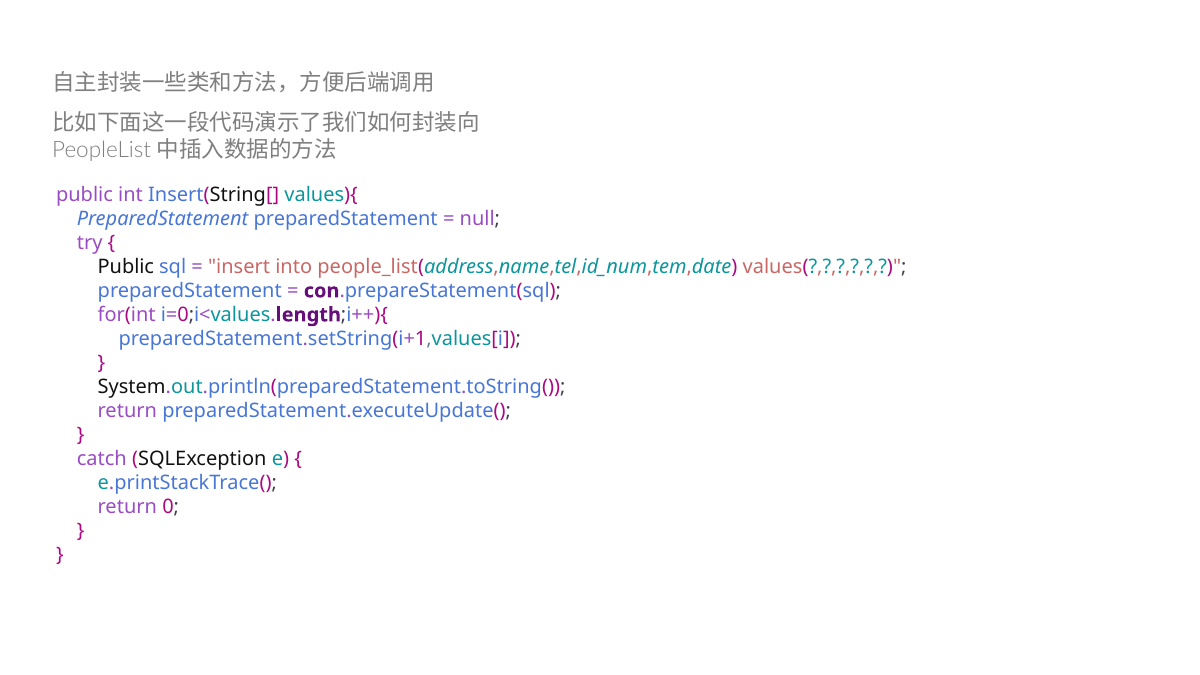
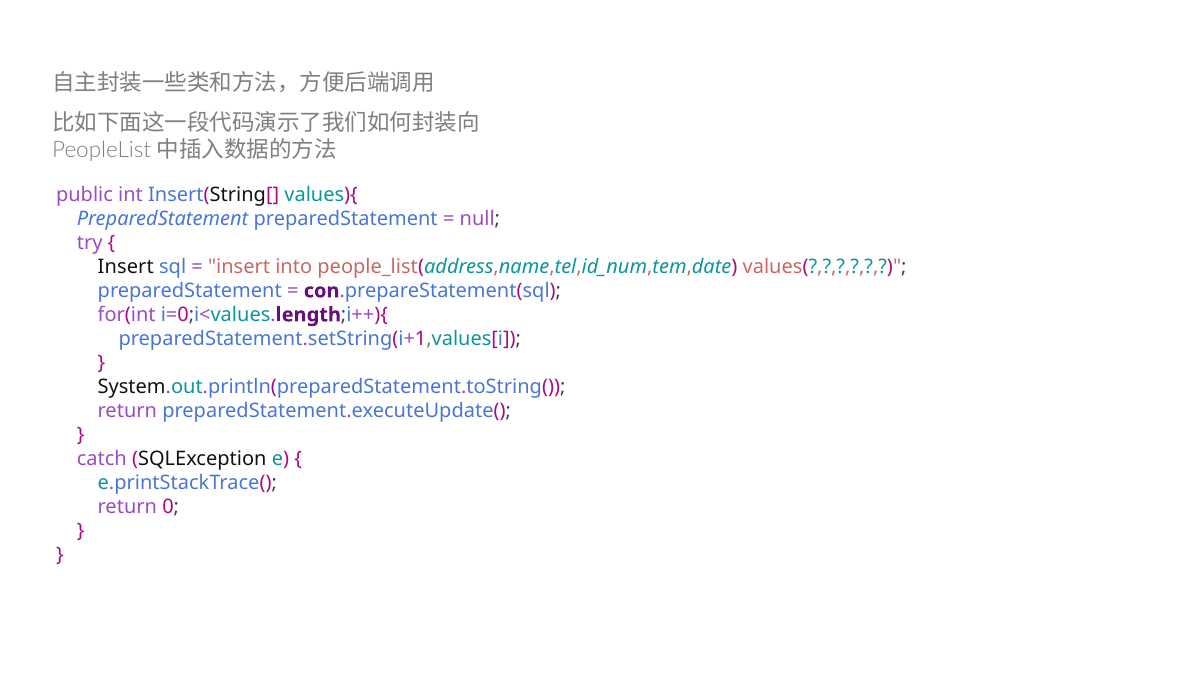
Public at (126, 267): Public -> Insert
